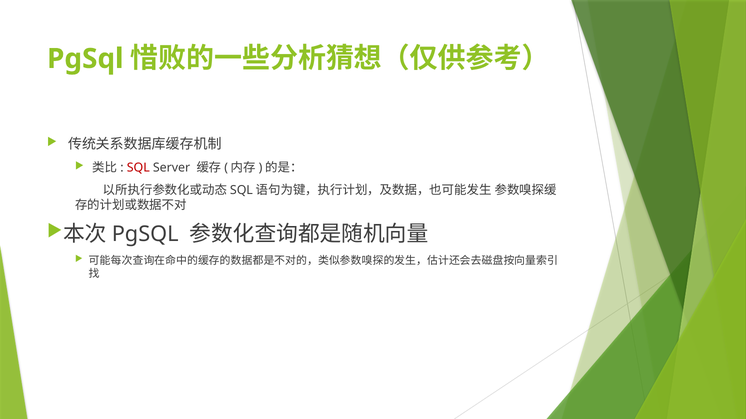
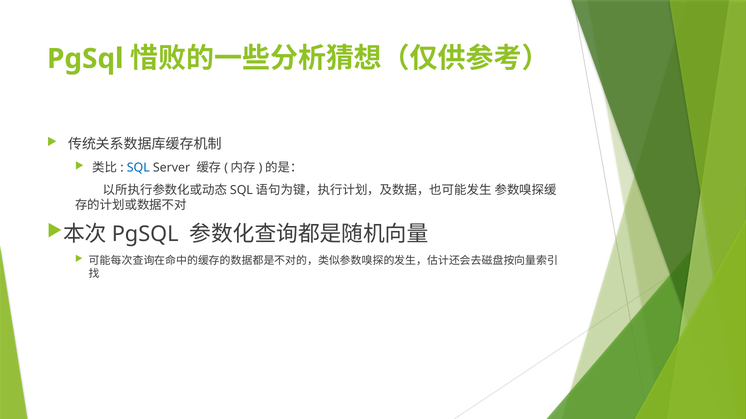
SQL colour: red -> blue
